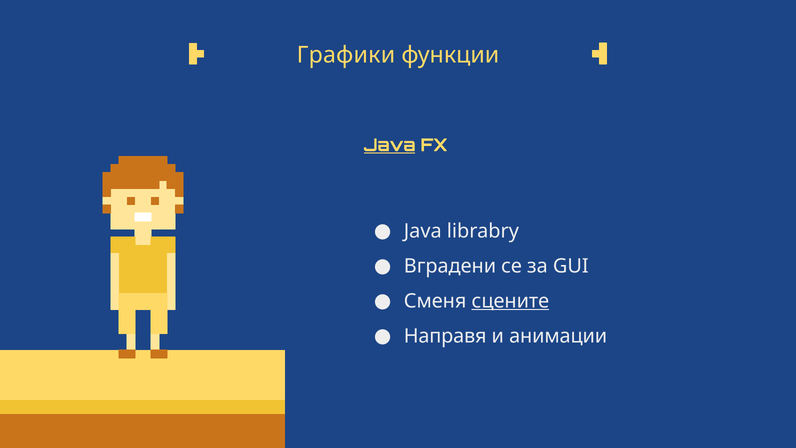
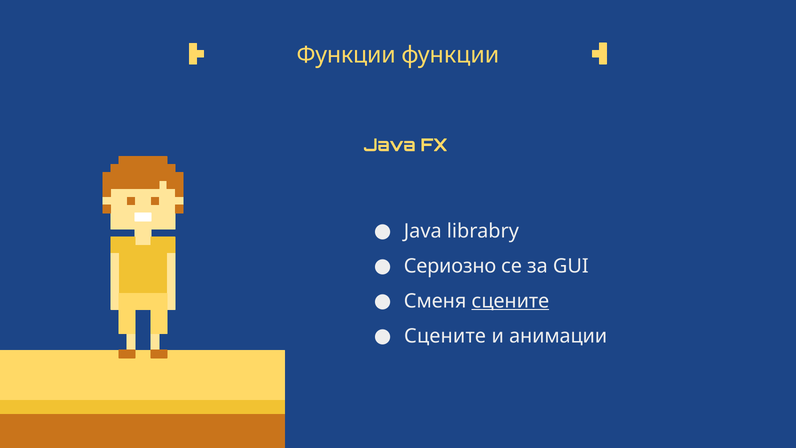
Графики at (346, 55): Графики -> Функции
Java at (390, 145) underline: present -> none
Вградени: Вградени -> Сериозно
Направя at (445, 336): Направя -> Сцените
